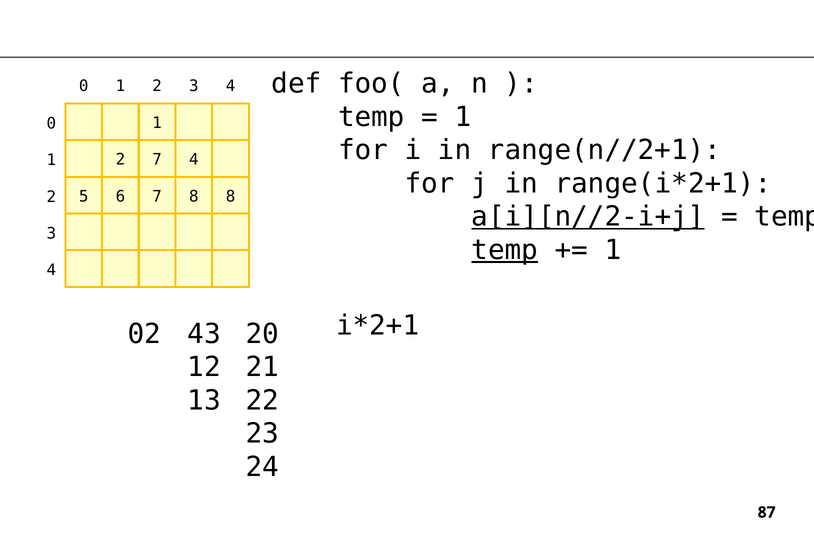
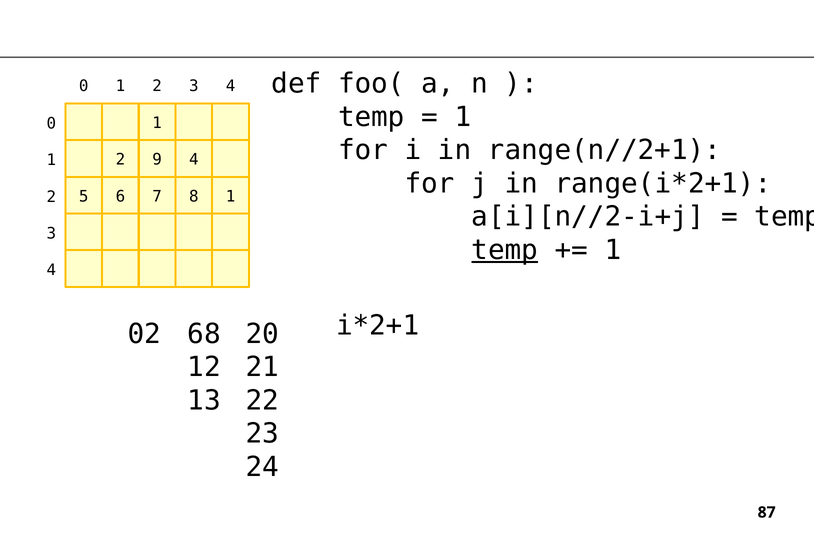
2 7: 7 -> 9
8 8: 8 -> 1
a[i][n//2-i+j underline: present -> none
43: 43 -> 68
